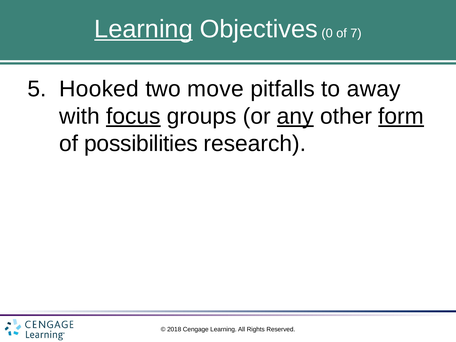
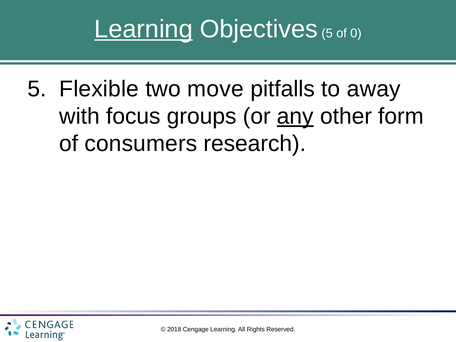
Objectives 0: 0 -> 5
7: 7 -> 0
Hooked: Hooked -> Flexible
focus underline: present -> none
form underline: present -> none
possibilities: possibilities -> consumers
